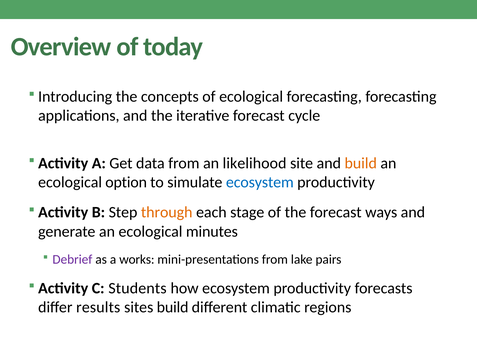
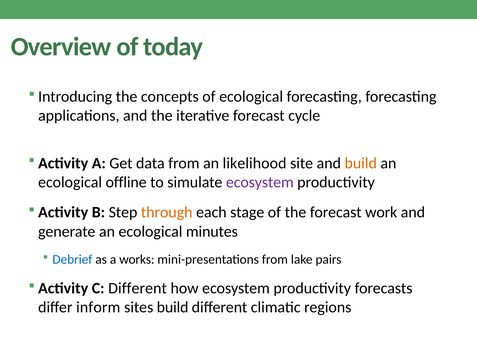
option: option -> offline
ecosystem at (260, 182) colour: blue -> purple
ways: ways -> work
Debrief colour: purple -> blue
C Students: Students -> Different
results: results -> inform
